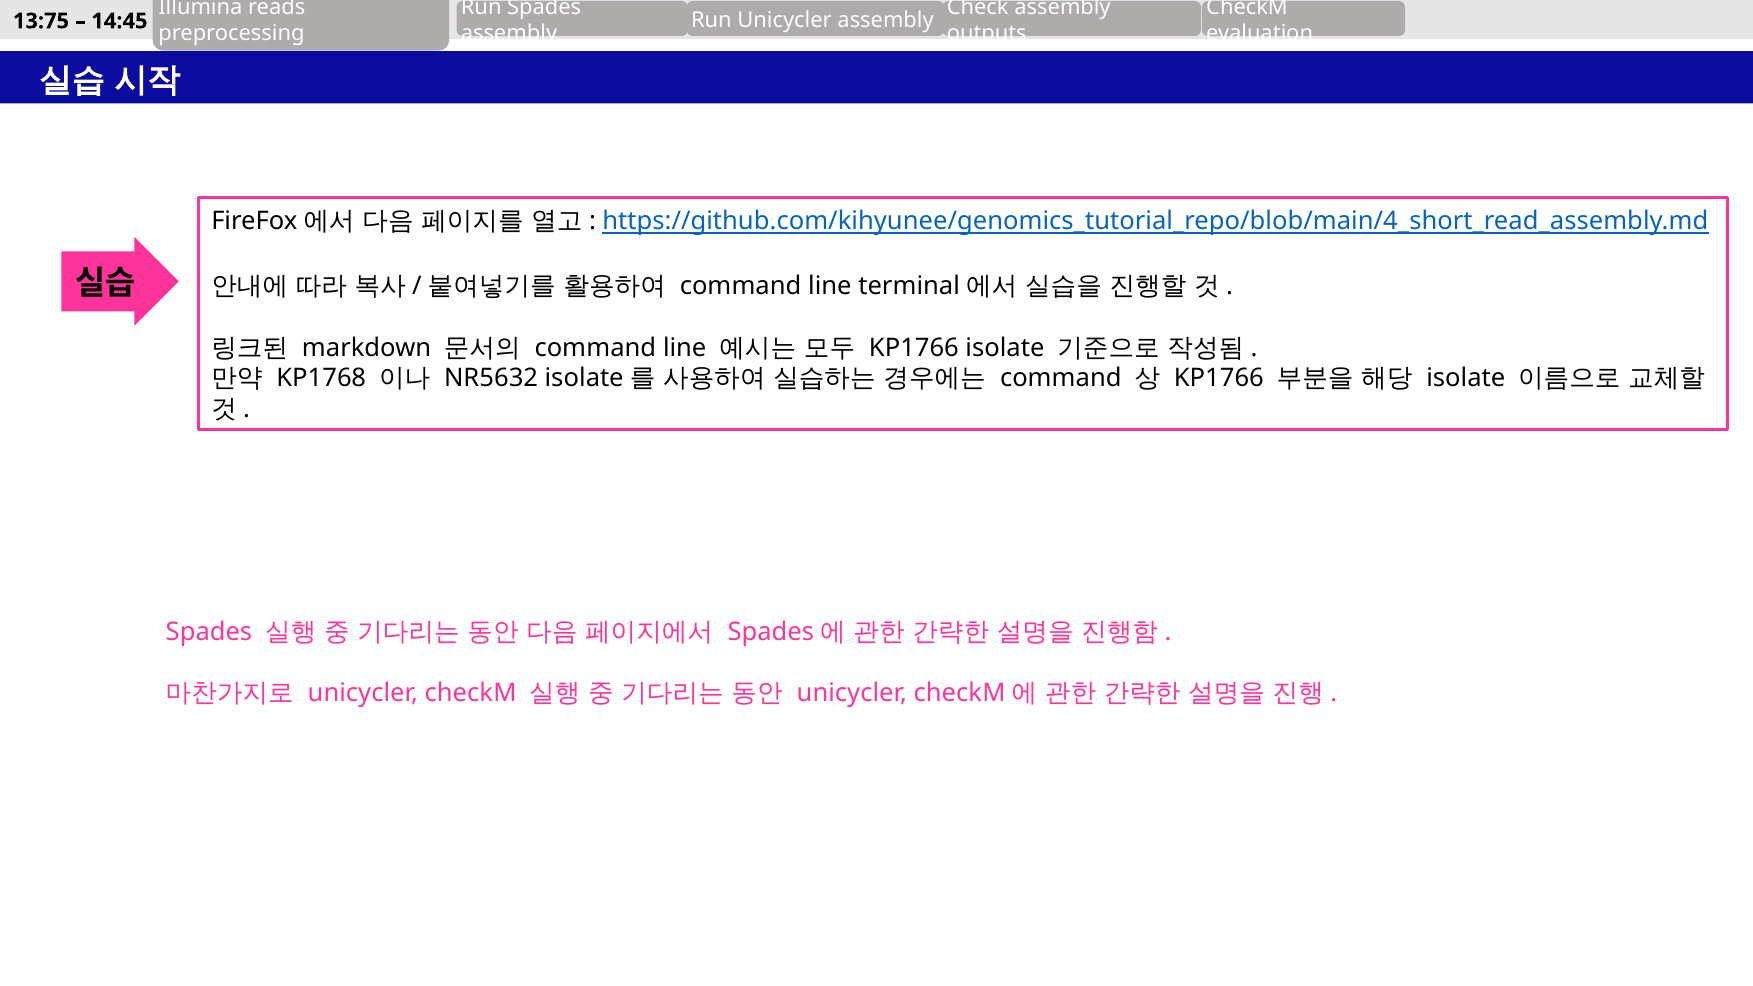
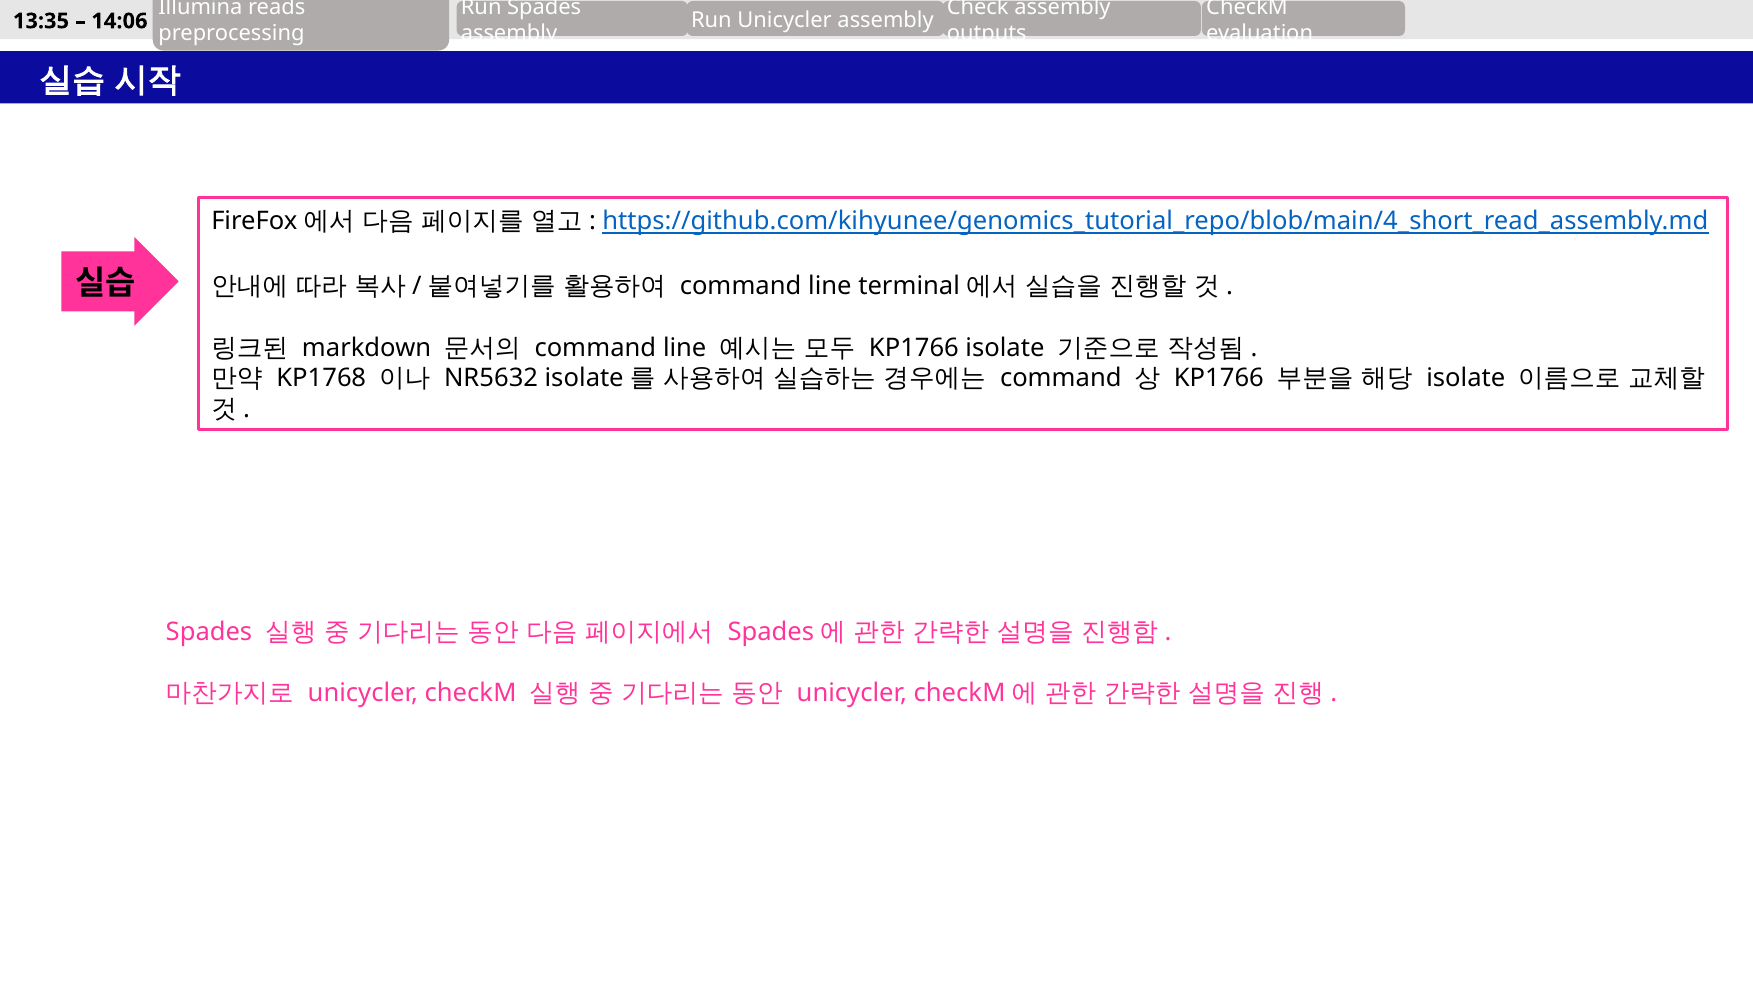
13:75: 13:75 -> 13:35
14:45: 14:45 -> 14:06
